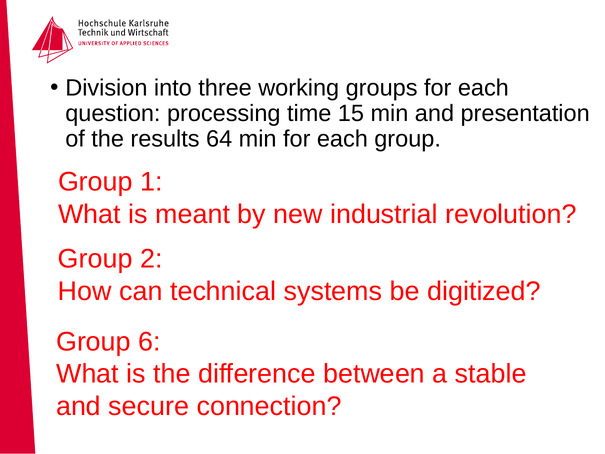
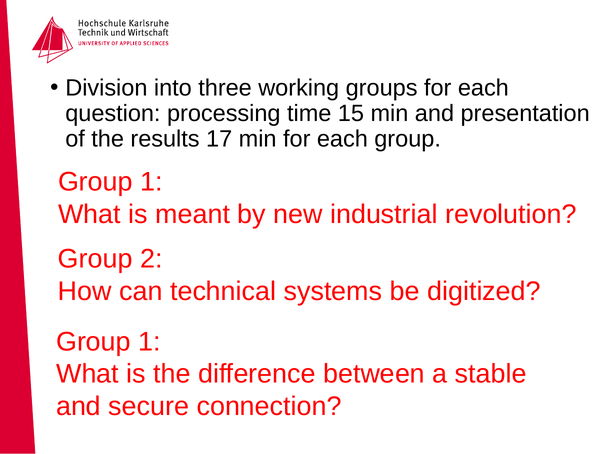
64: 64 -> 17
6 at (150, 341): 6 -> 1
